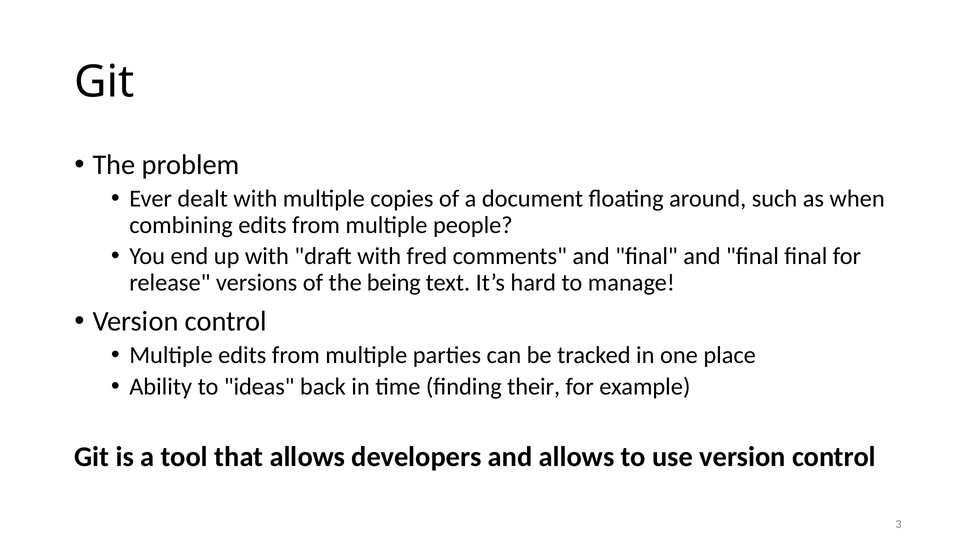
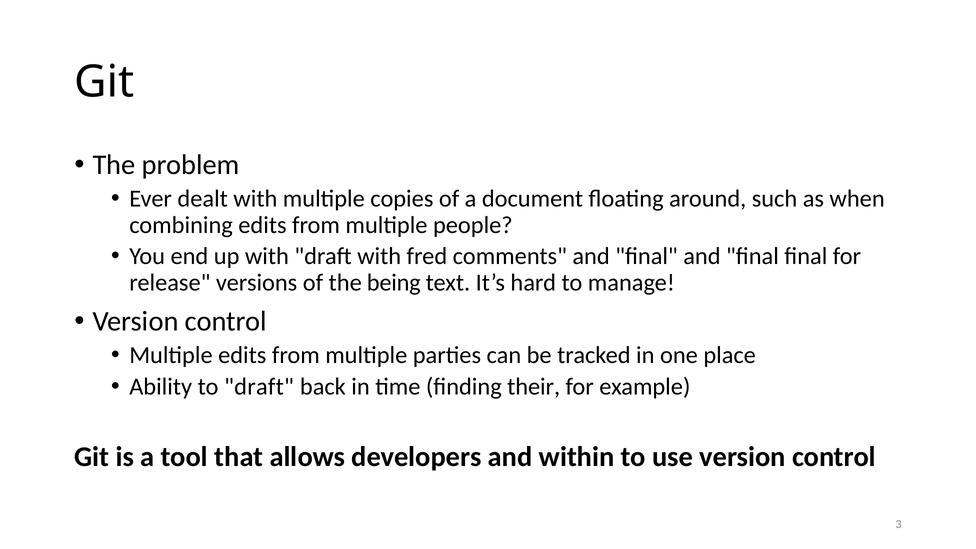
to ideas: ideas -> draft
and allows: allows -> within
